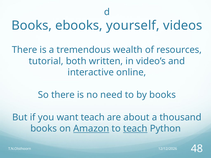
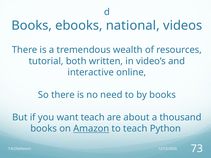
yourself: yourself -> national
teach at (135, 129) underline: present -> none
48: 48 -> 73
